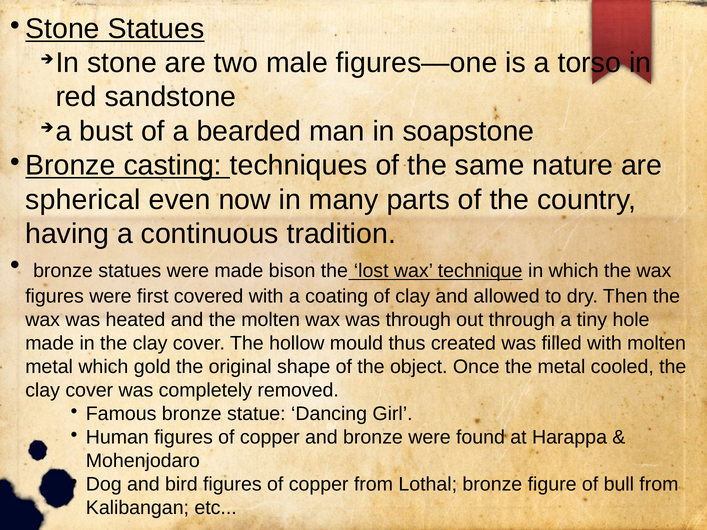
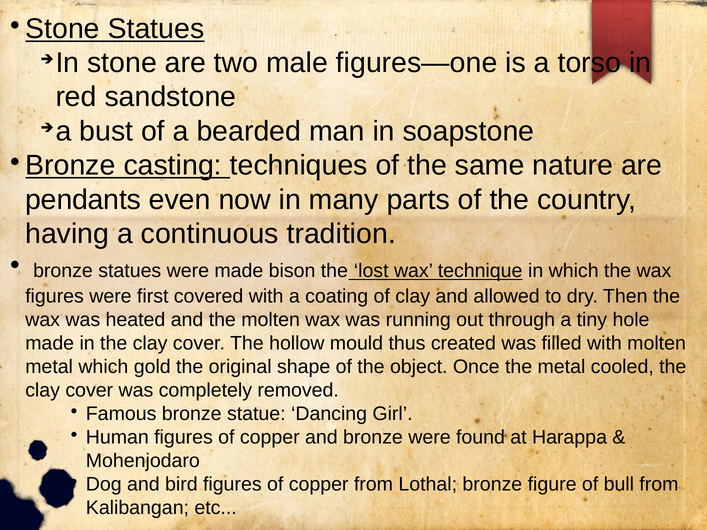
spherical: spherical -> pendants
was through: through -> running
